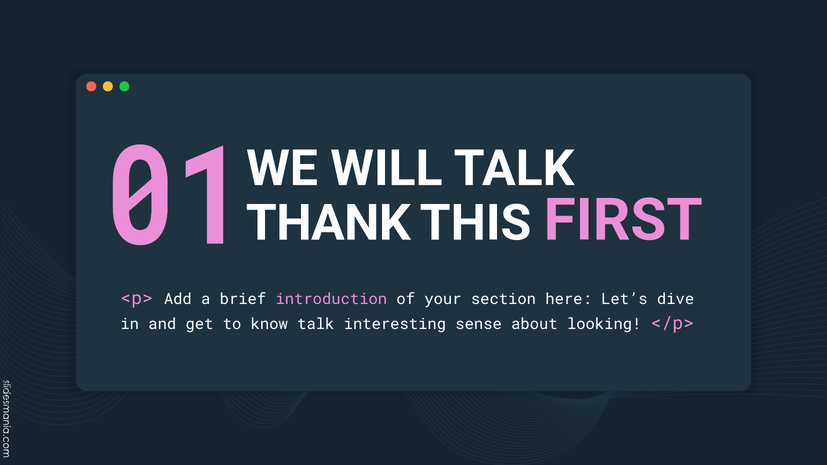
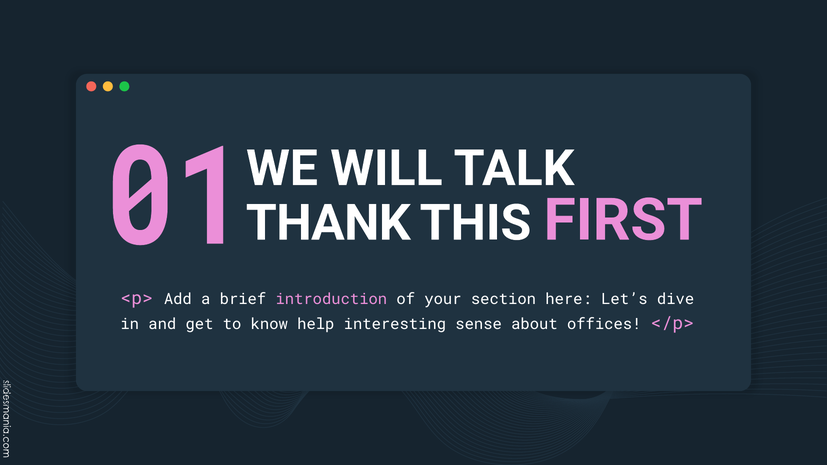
know talk: talk -> help
looking: looking -> offices
